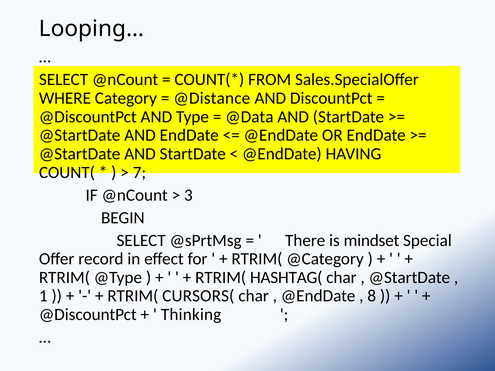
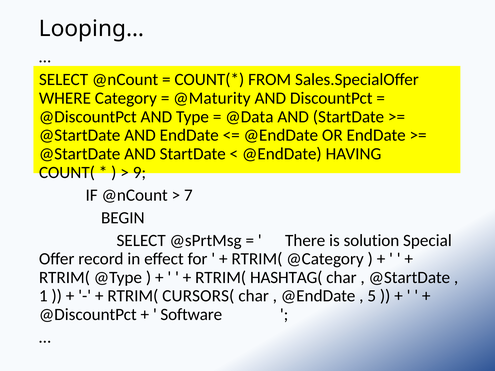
@Distance: @Distance -> @Maturity
7: 7 -> 9
3: 3 -> 7
mindset: mindset -> solution
8: 8 -> 5
Thinking: Thinking -> Software
